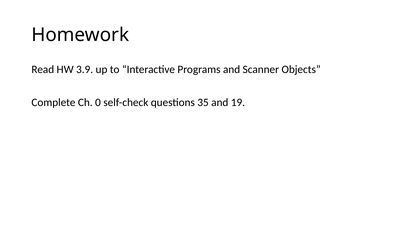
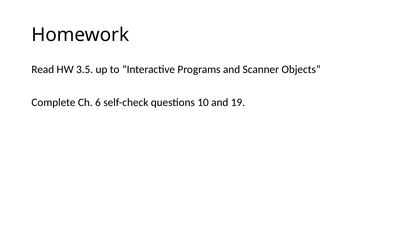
3.9: 3.9 -> 3.5
0: 0 -> 6
35: 35 -> 10
